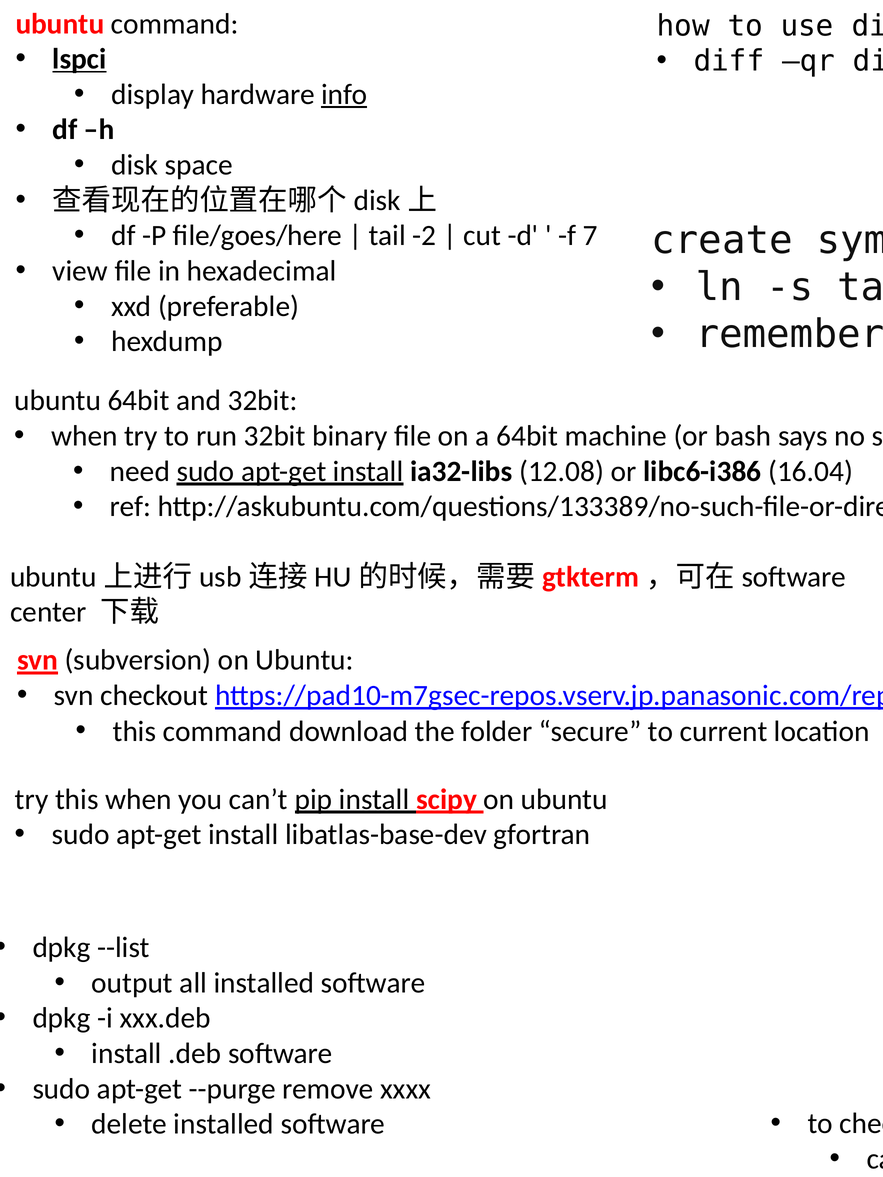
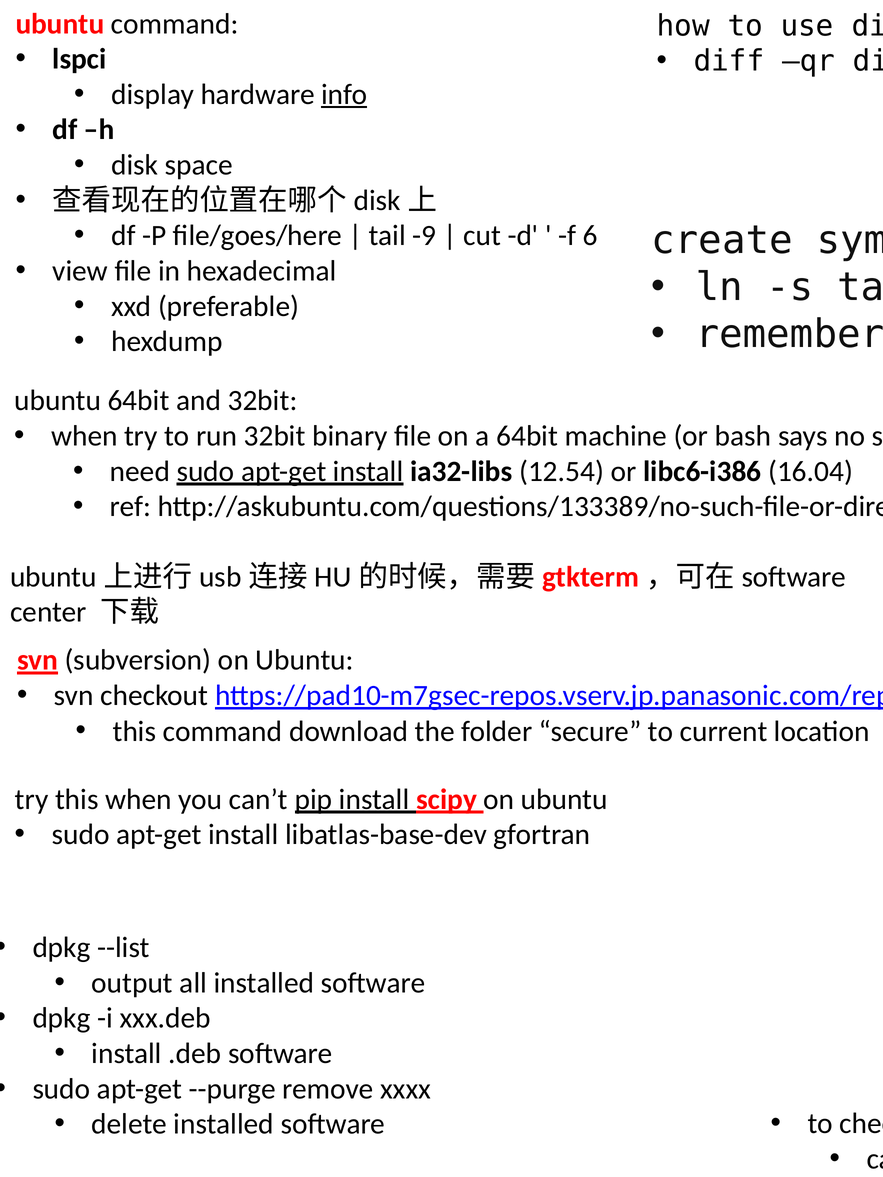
lspci underline: present -> none
-2: -2 -> -9
7: 7 -> 6
12.08: 12.08 -> 12.54
